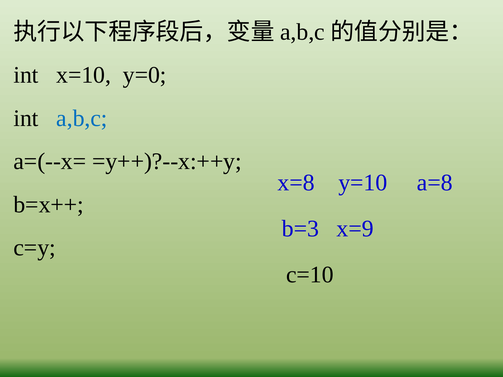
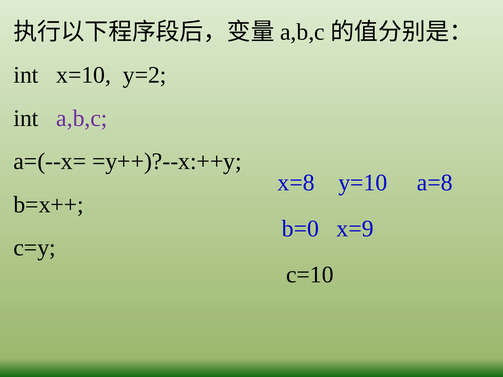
y=0: y=0 -> y=2
a,b,c at (82, 118) colour: blue -> purple
b=3: b=3 -> b=0
